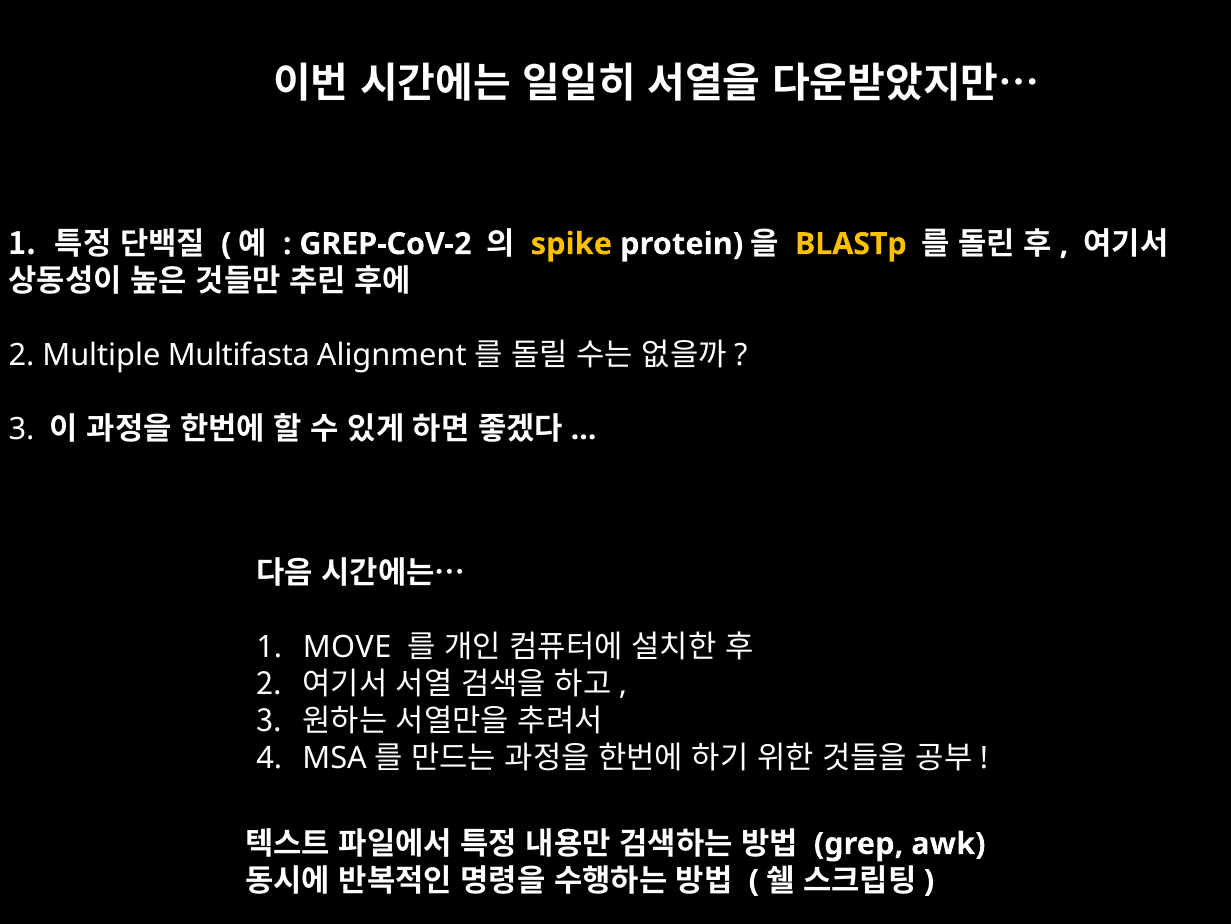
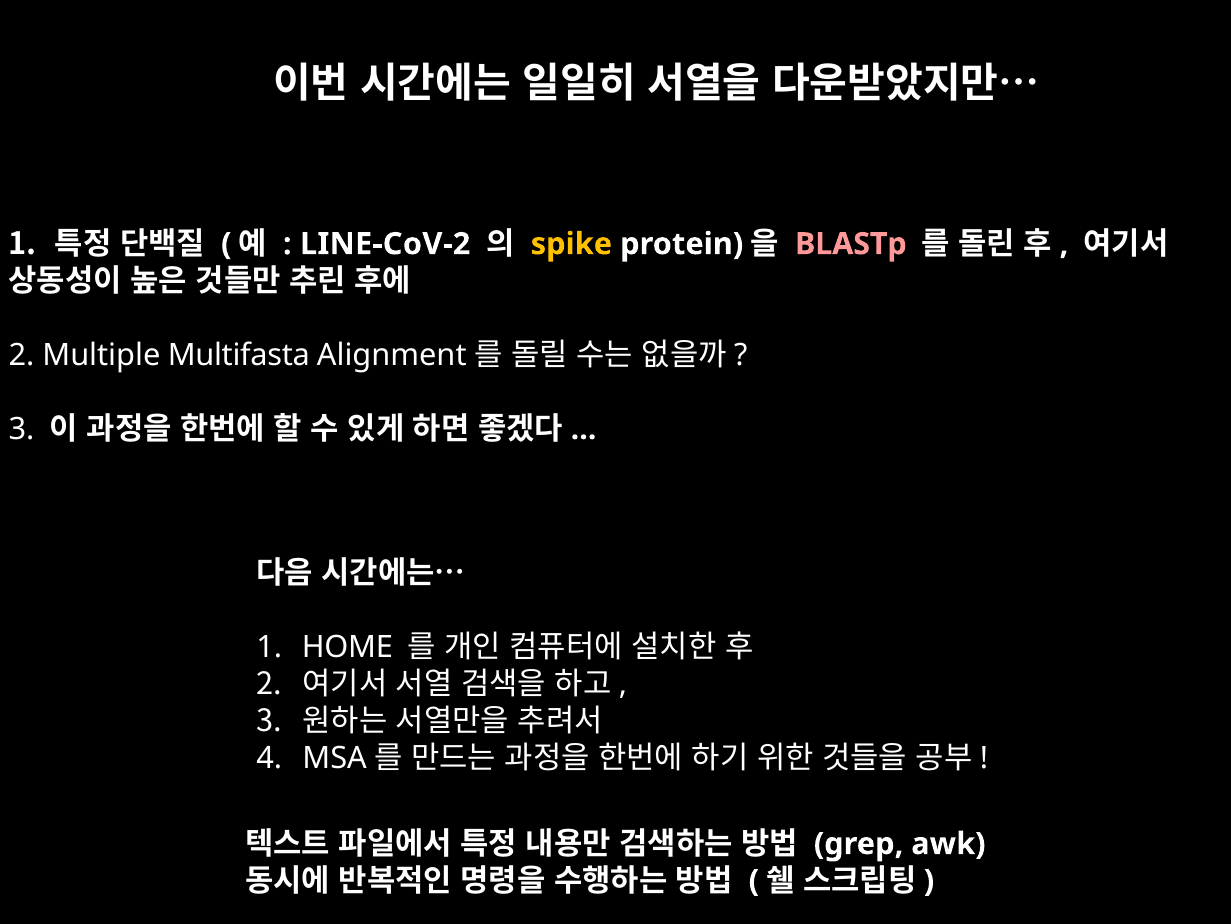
GREP-CoV-2: GREP-CoV-2 -> LINE-CoV-2
BLASTp colour: yellow -> pink
MOVE: MOVE -> HOME
